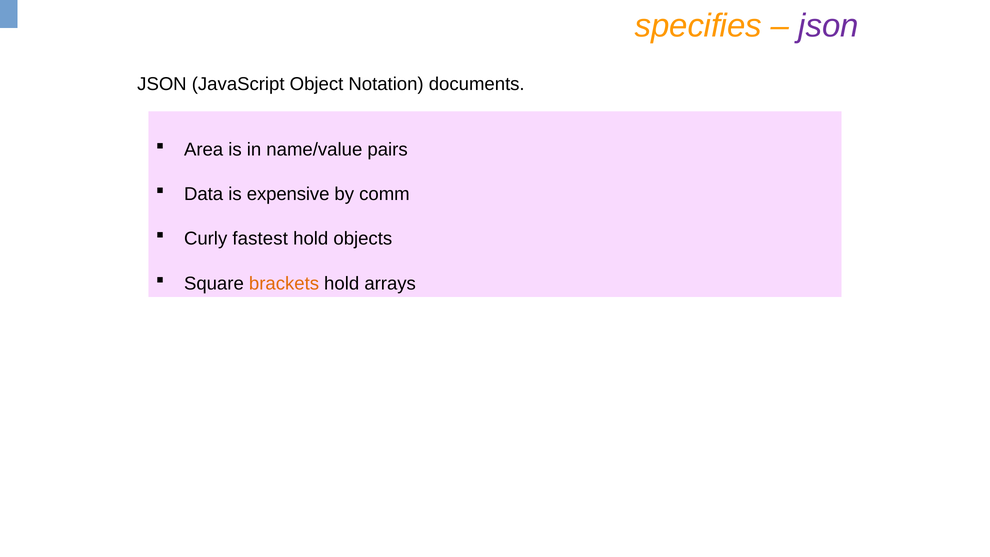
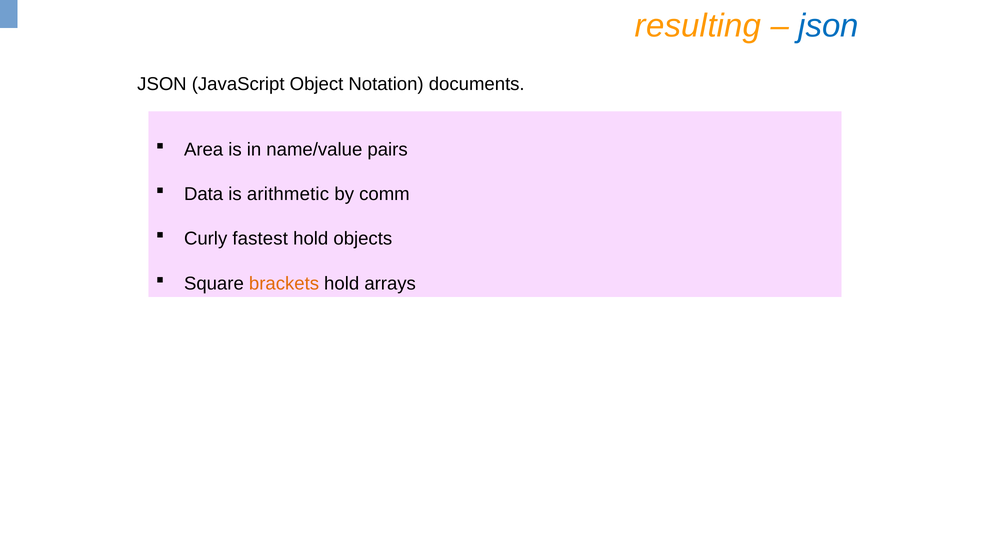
specifies: specifies -> resulting
json at (829, 26) colour: purple -> blue
expensive: expensive -> arithmetic
